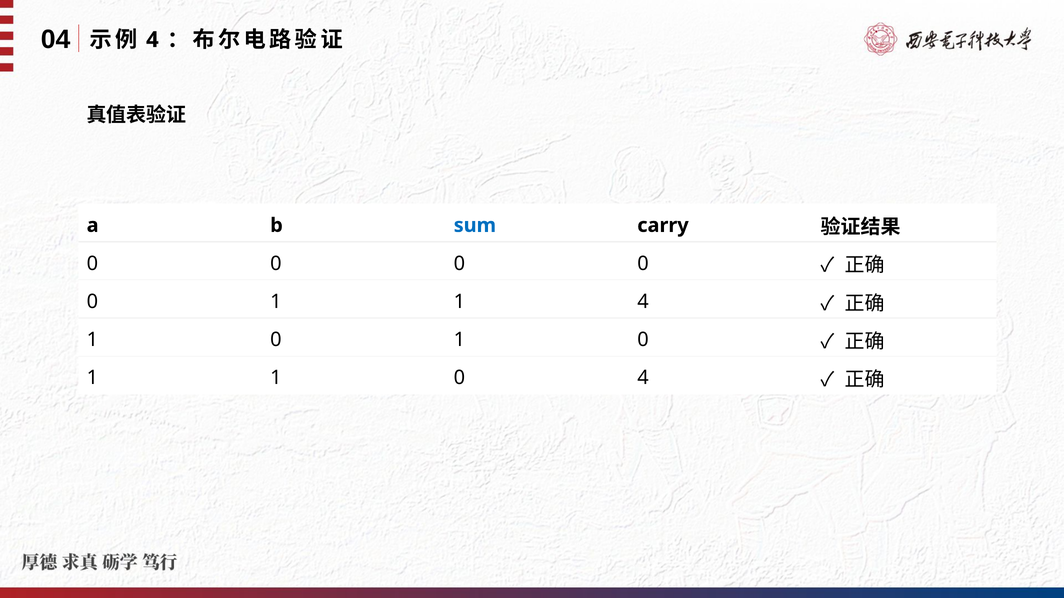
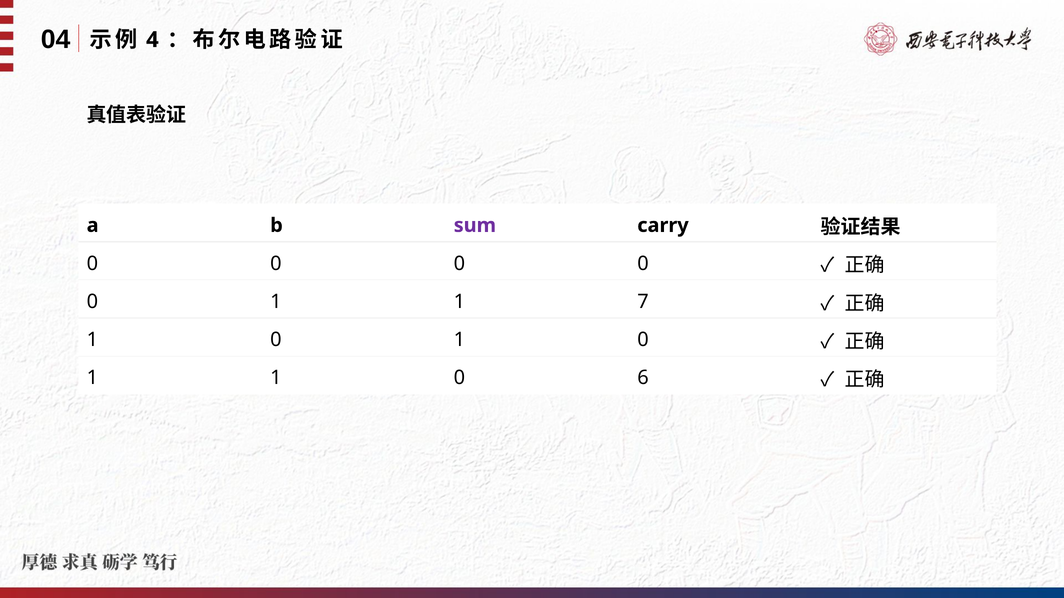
sum colour: blue -> purple
1 4: 4 -> 7
0 4: 4 -> 6
